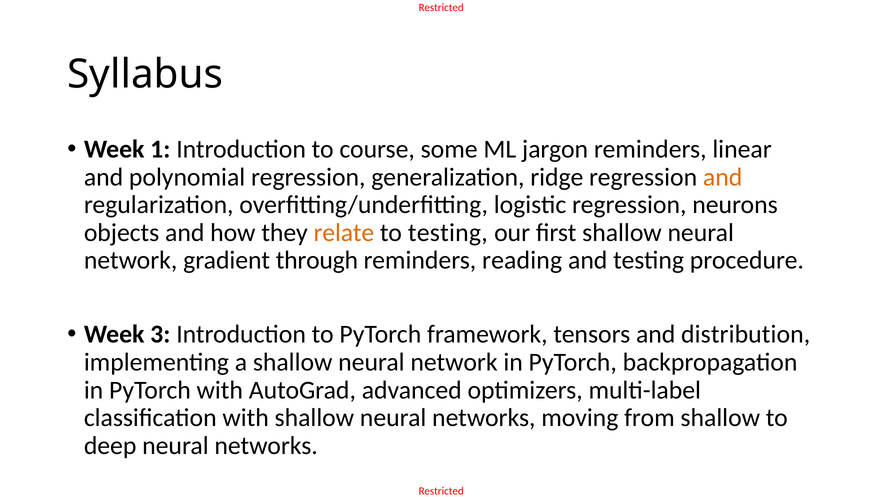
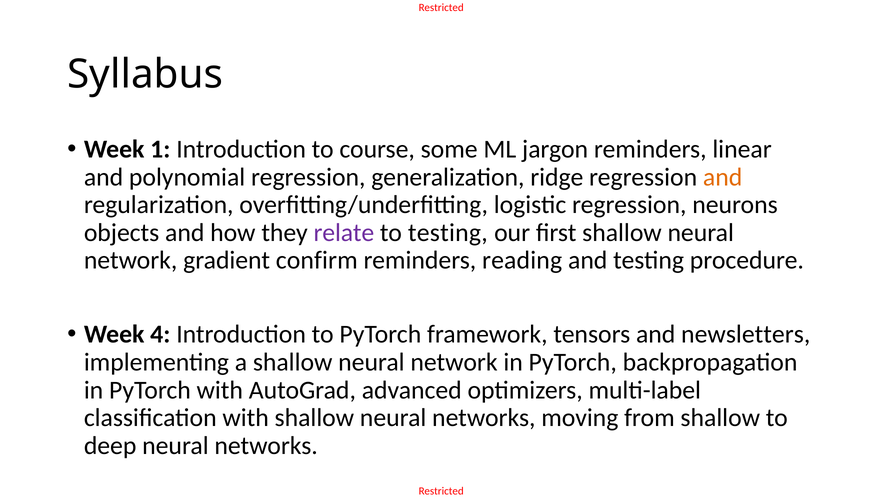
relate colour: orange -> purple
through: through -> confirm
3: 3 -> 4
distribution: distribution -> newsletters
